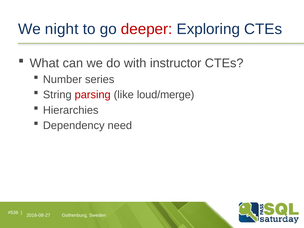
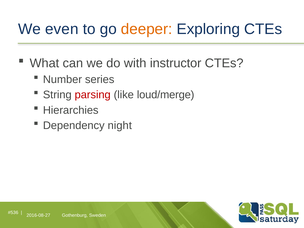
night: night -> even
deeper colour: red -> orange
need: need -> night
